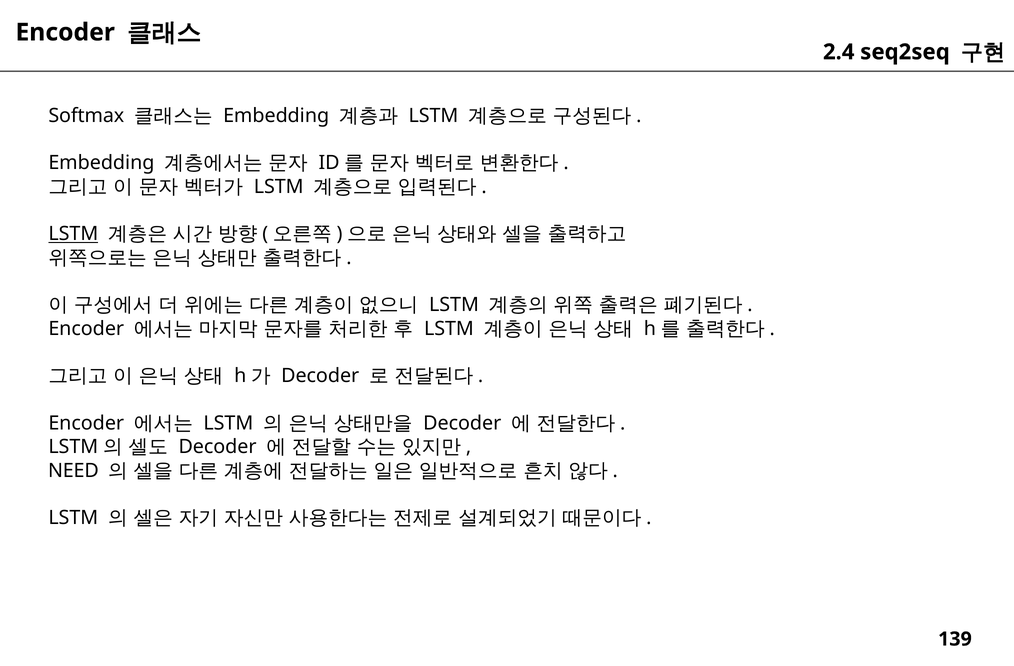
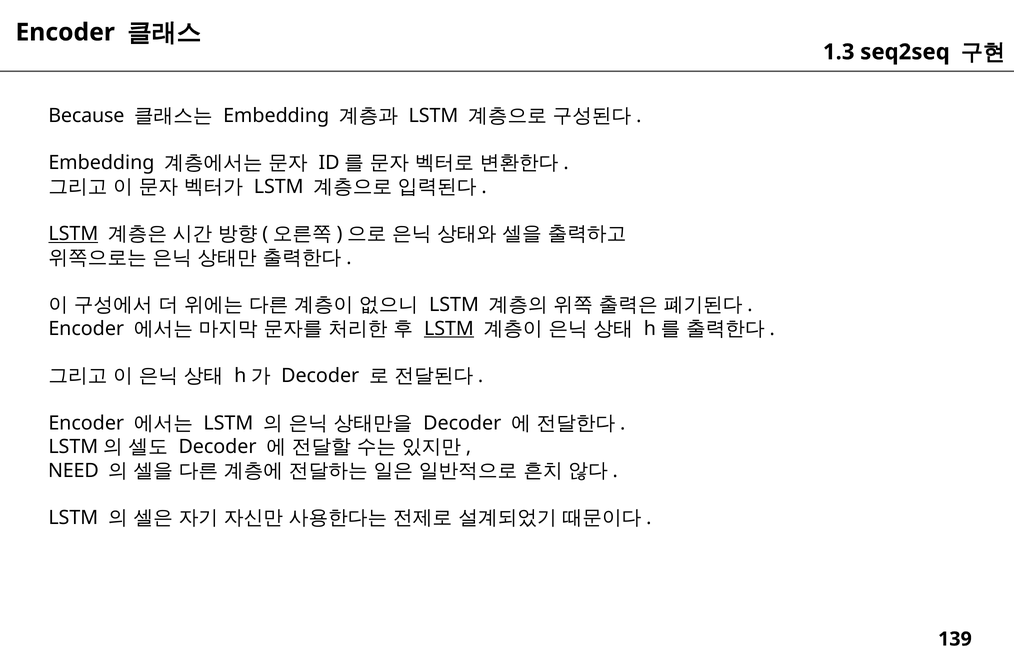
2.4: 2.4 -> 1.3
Softmax: Softmax -> Because
LSTM at (449, 329) underline: none -> present
